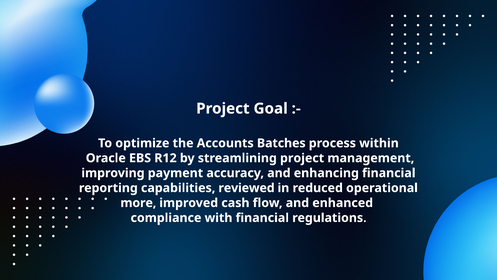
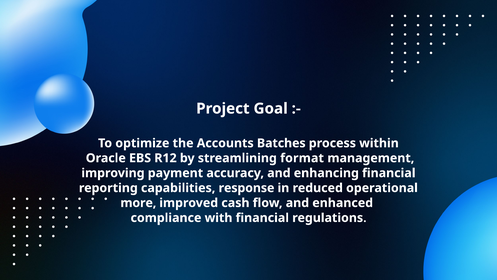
streamlining project: project -> format
reviewed: reviewed -> response
